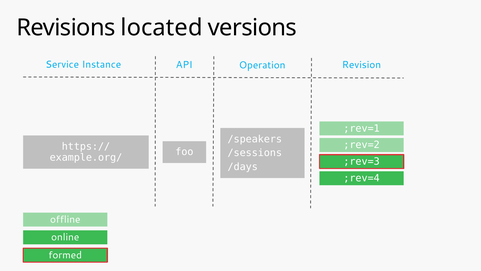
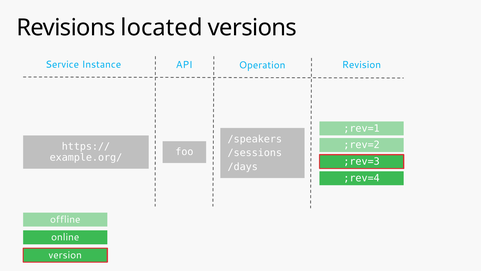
formed: formed -> version
